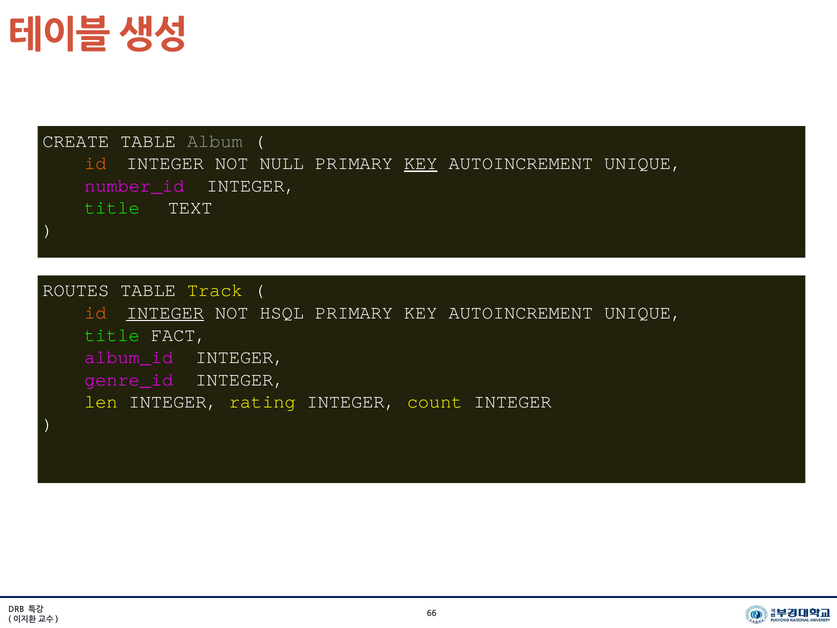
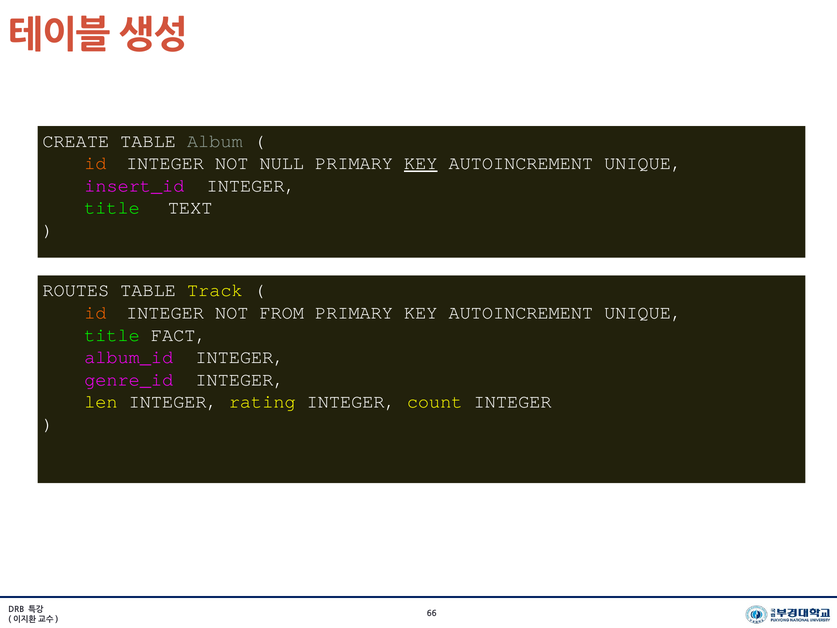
number_id: number_id -> insert_id
INTEGER at (165, 312) underline: present -> none
HSQL: HSQL -> FROM
